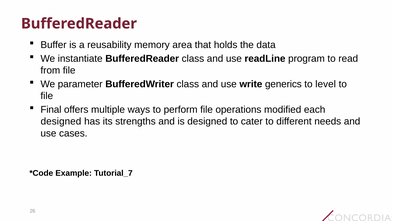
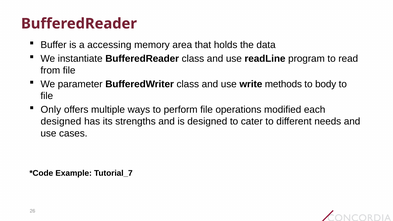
reusability: reusability -> accessing
generics: generics -> methods
level: level -> body
Final: Final -> Only
